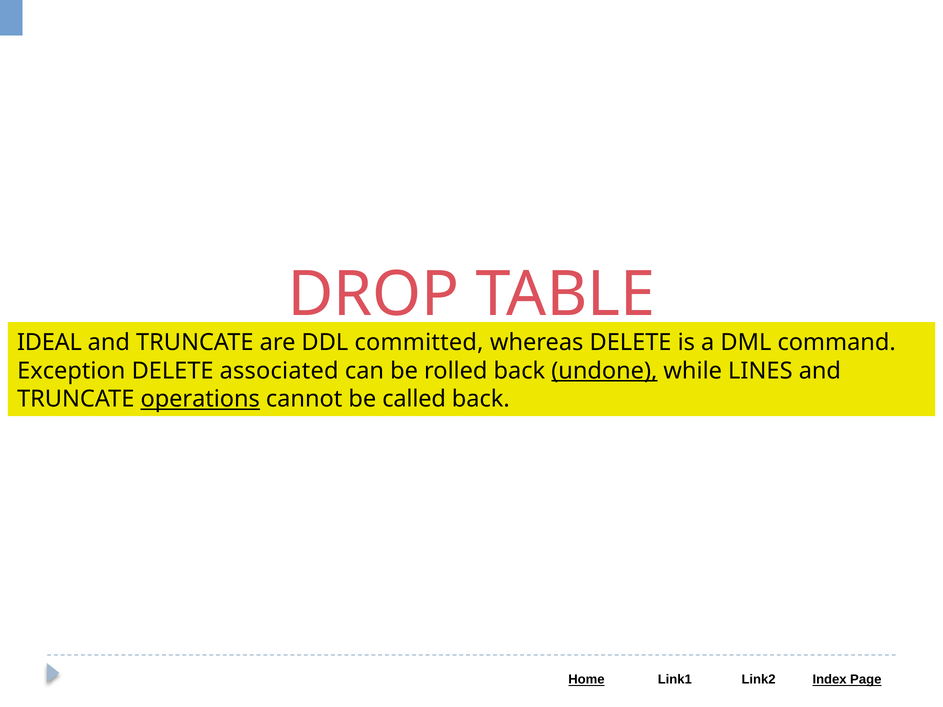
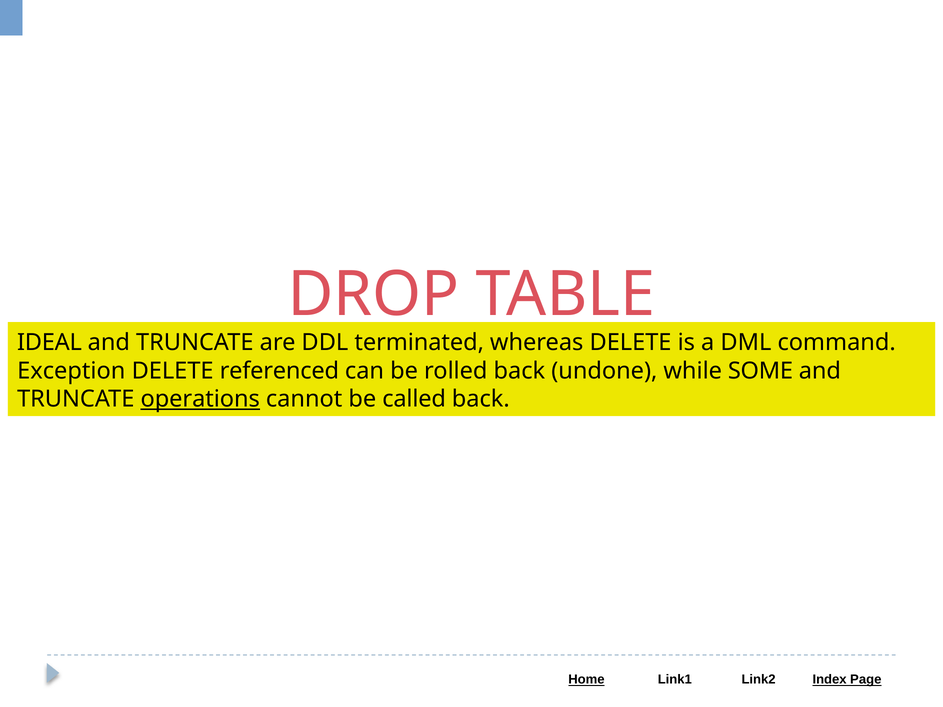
committed: committed -> terminated
associated: associated -> referenced
undone underline: present -> none
LINES: LINES -> SOME
